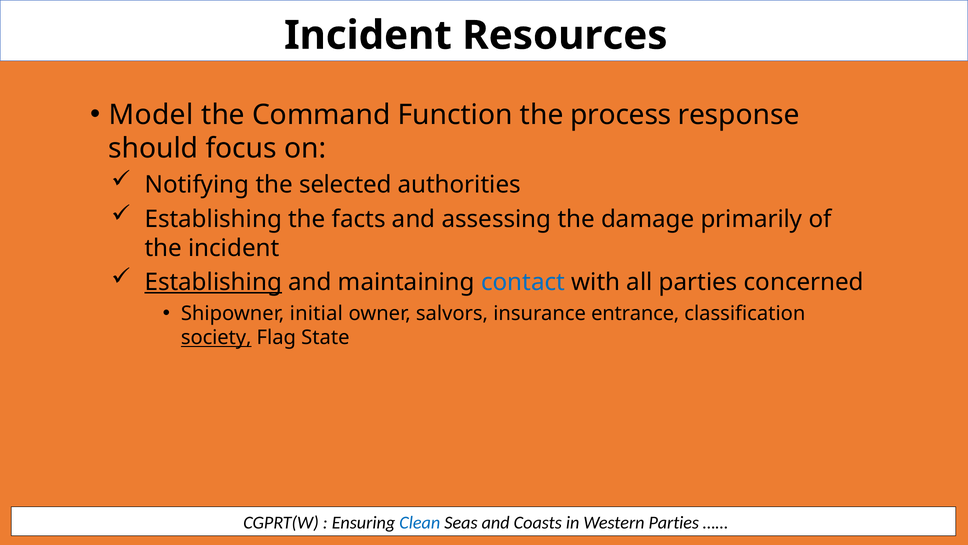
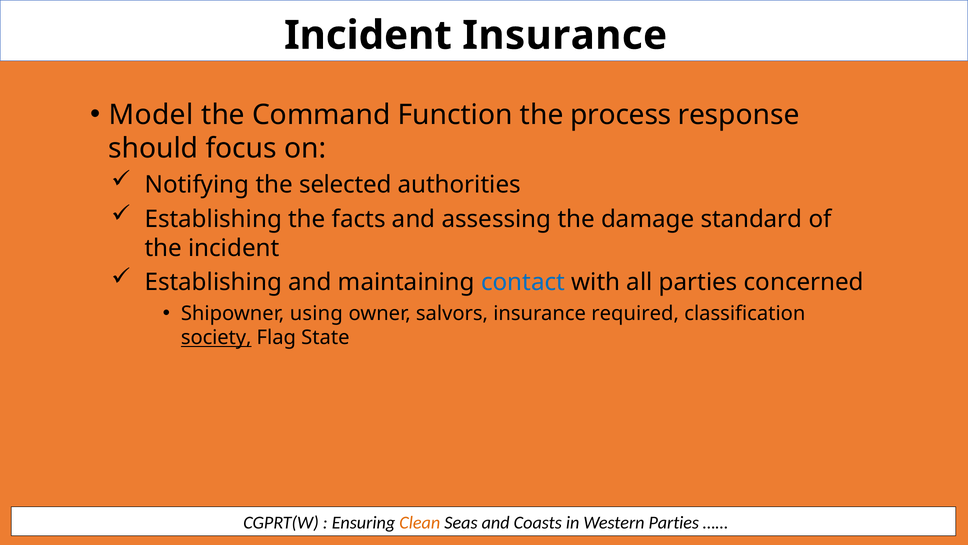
Incident Resources: Resources -> Insurance
primarily: primarily -> standard
Establishing at (213, 282) underline: present -> none
initial: initial -> using
entrance: entrance -> required
Clean colour: blue -> orange
